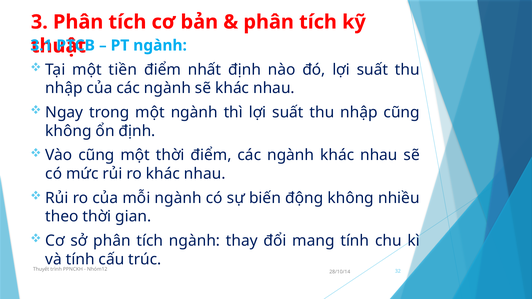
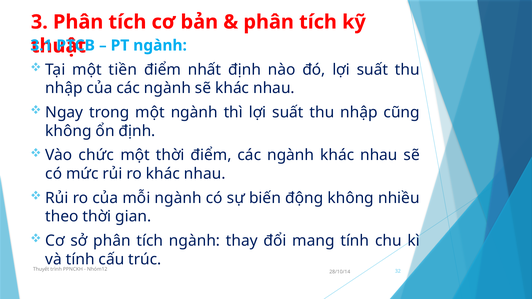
Vào cũng: cũng -> chức
